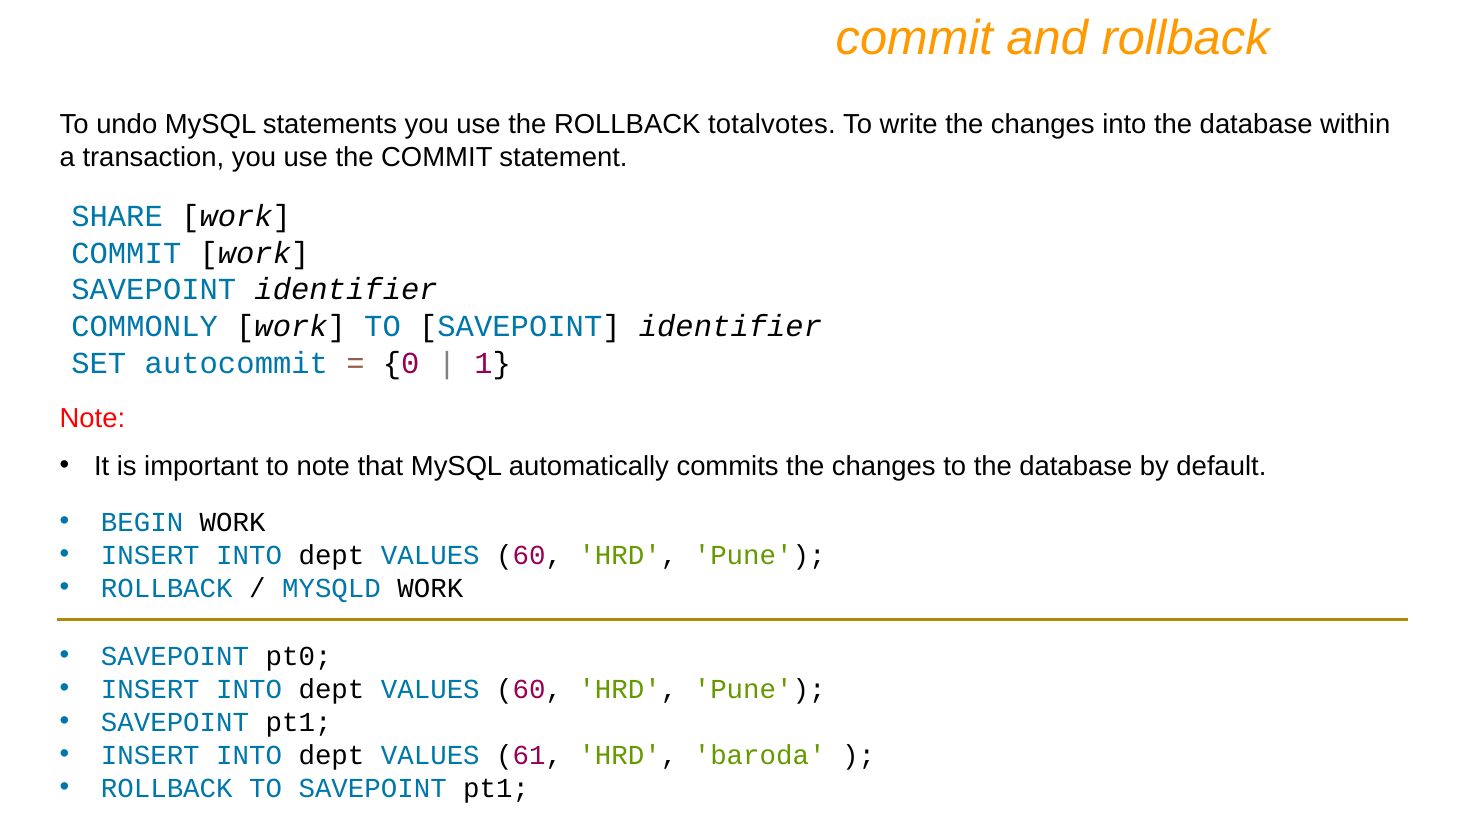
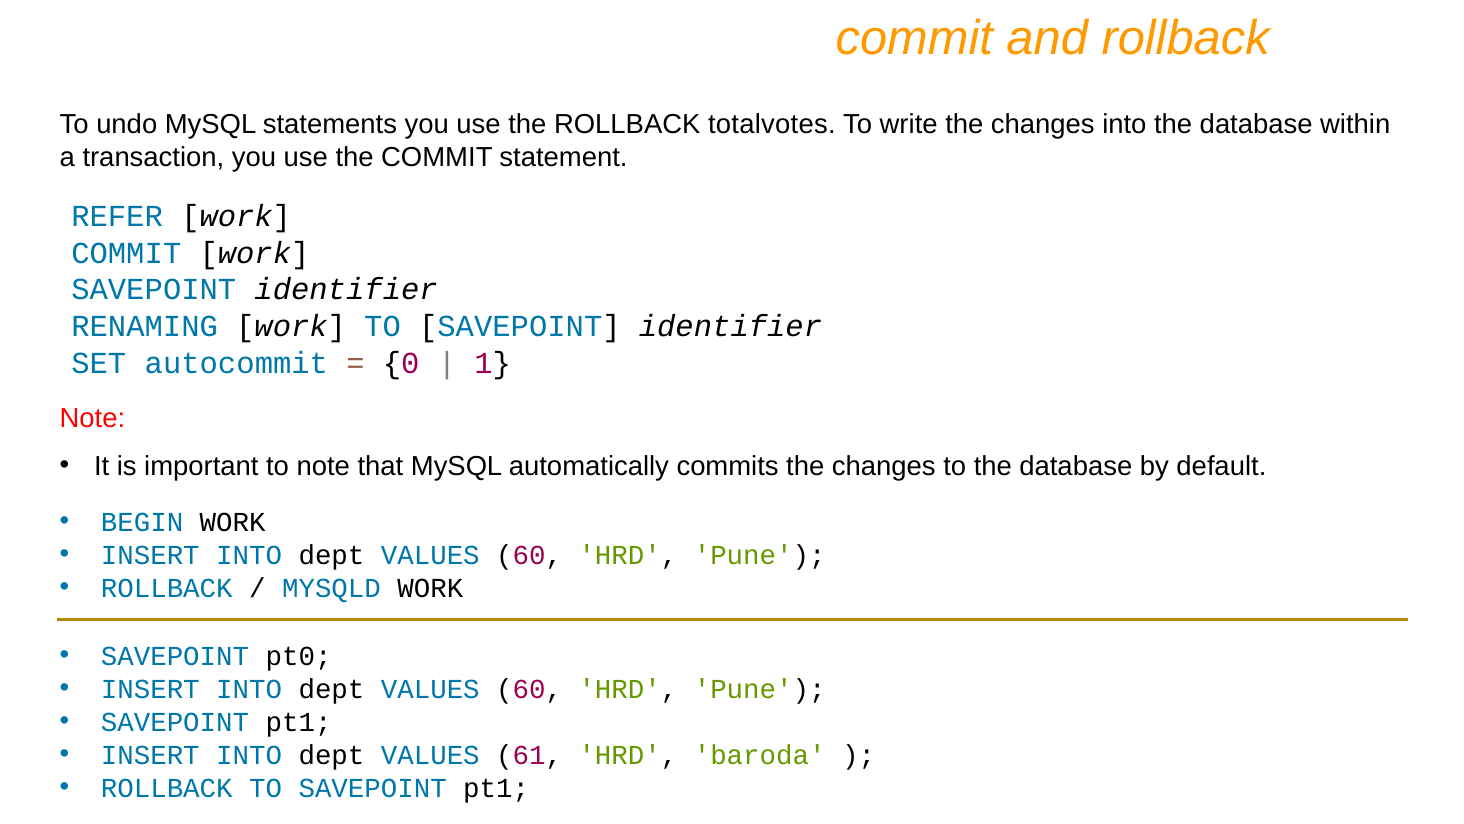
SHARE: SHARE -> REFER
COMMONLY: COMMONLY -> RENAMING
